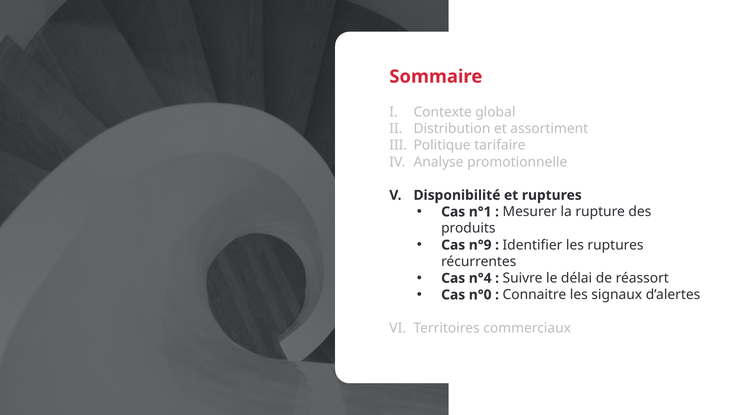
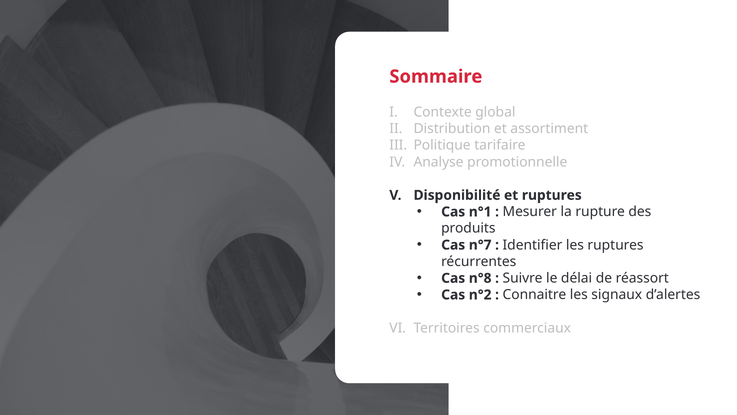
n°9: n°9 -> n°7
n°4: n°4 -> n°8
n°0: n°0 -> n°2
